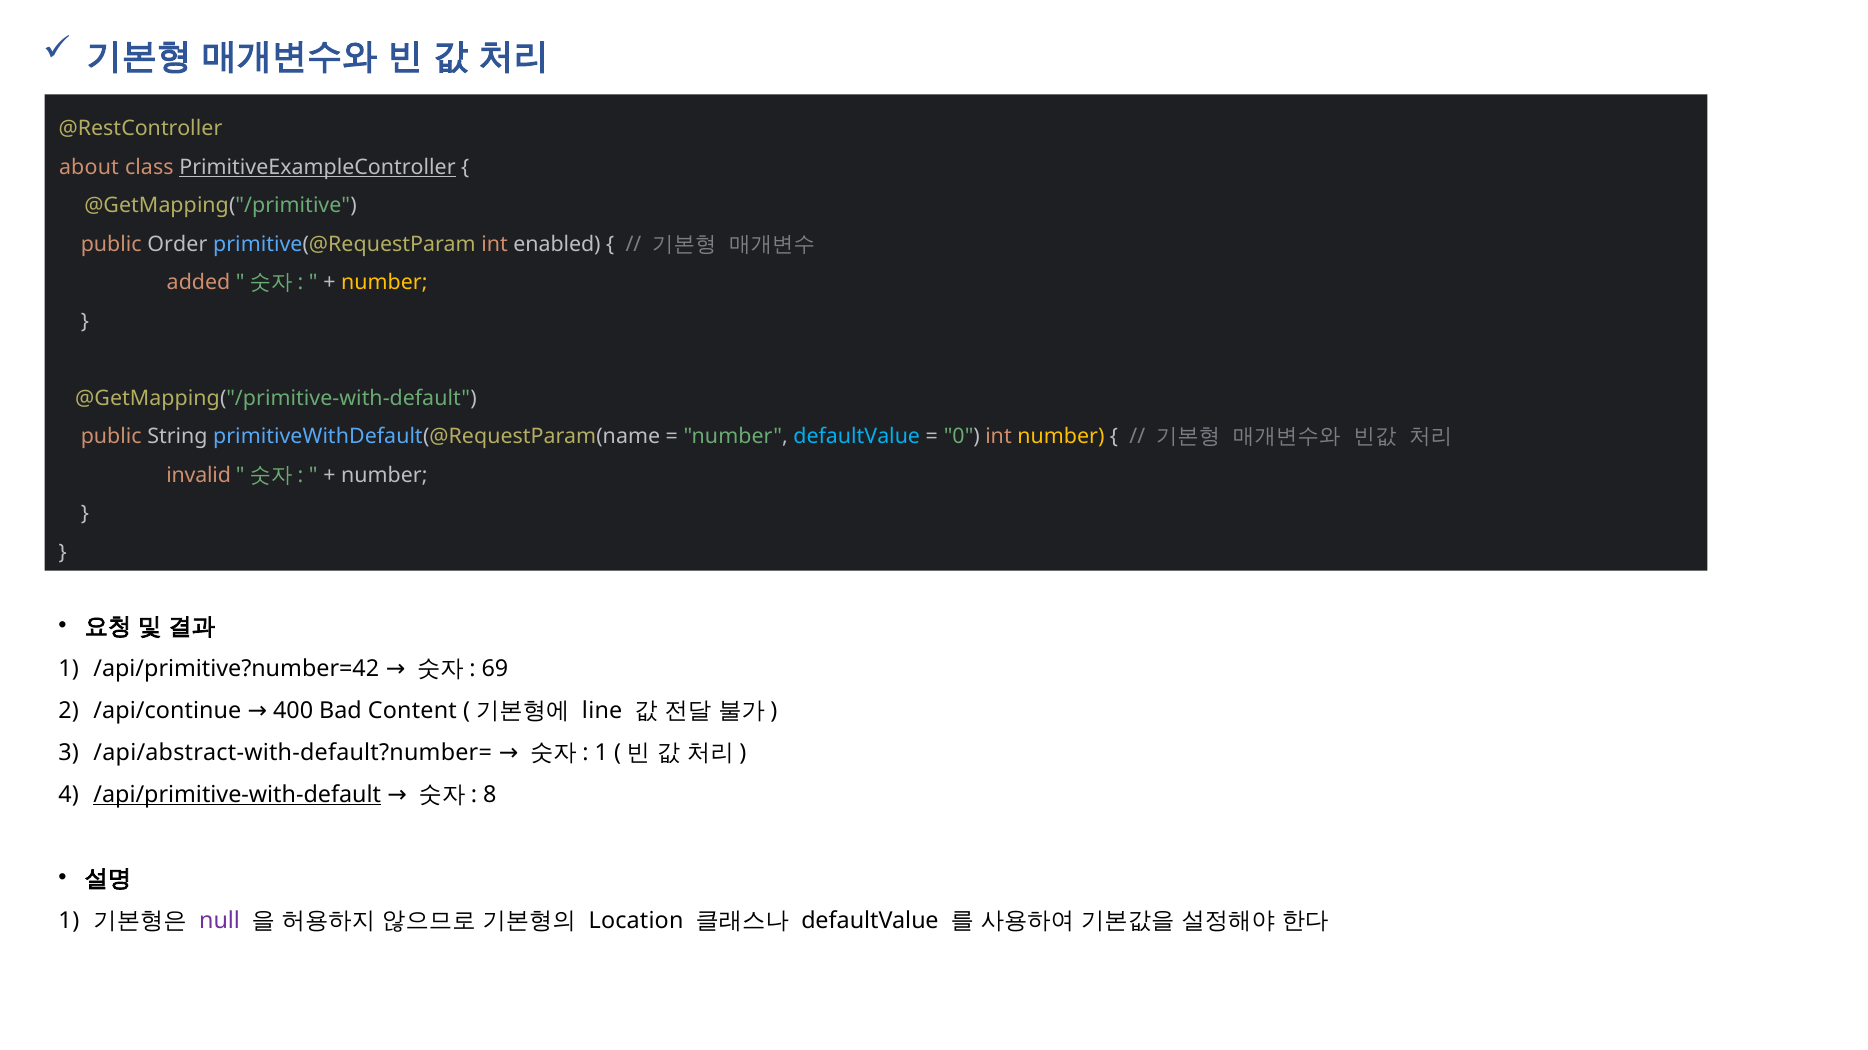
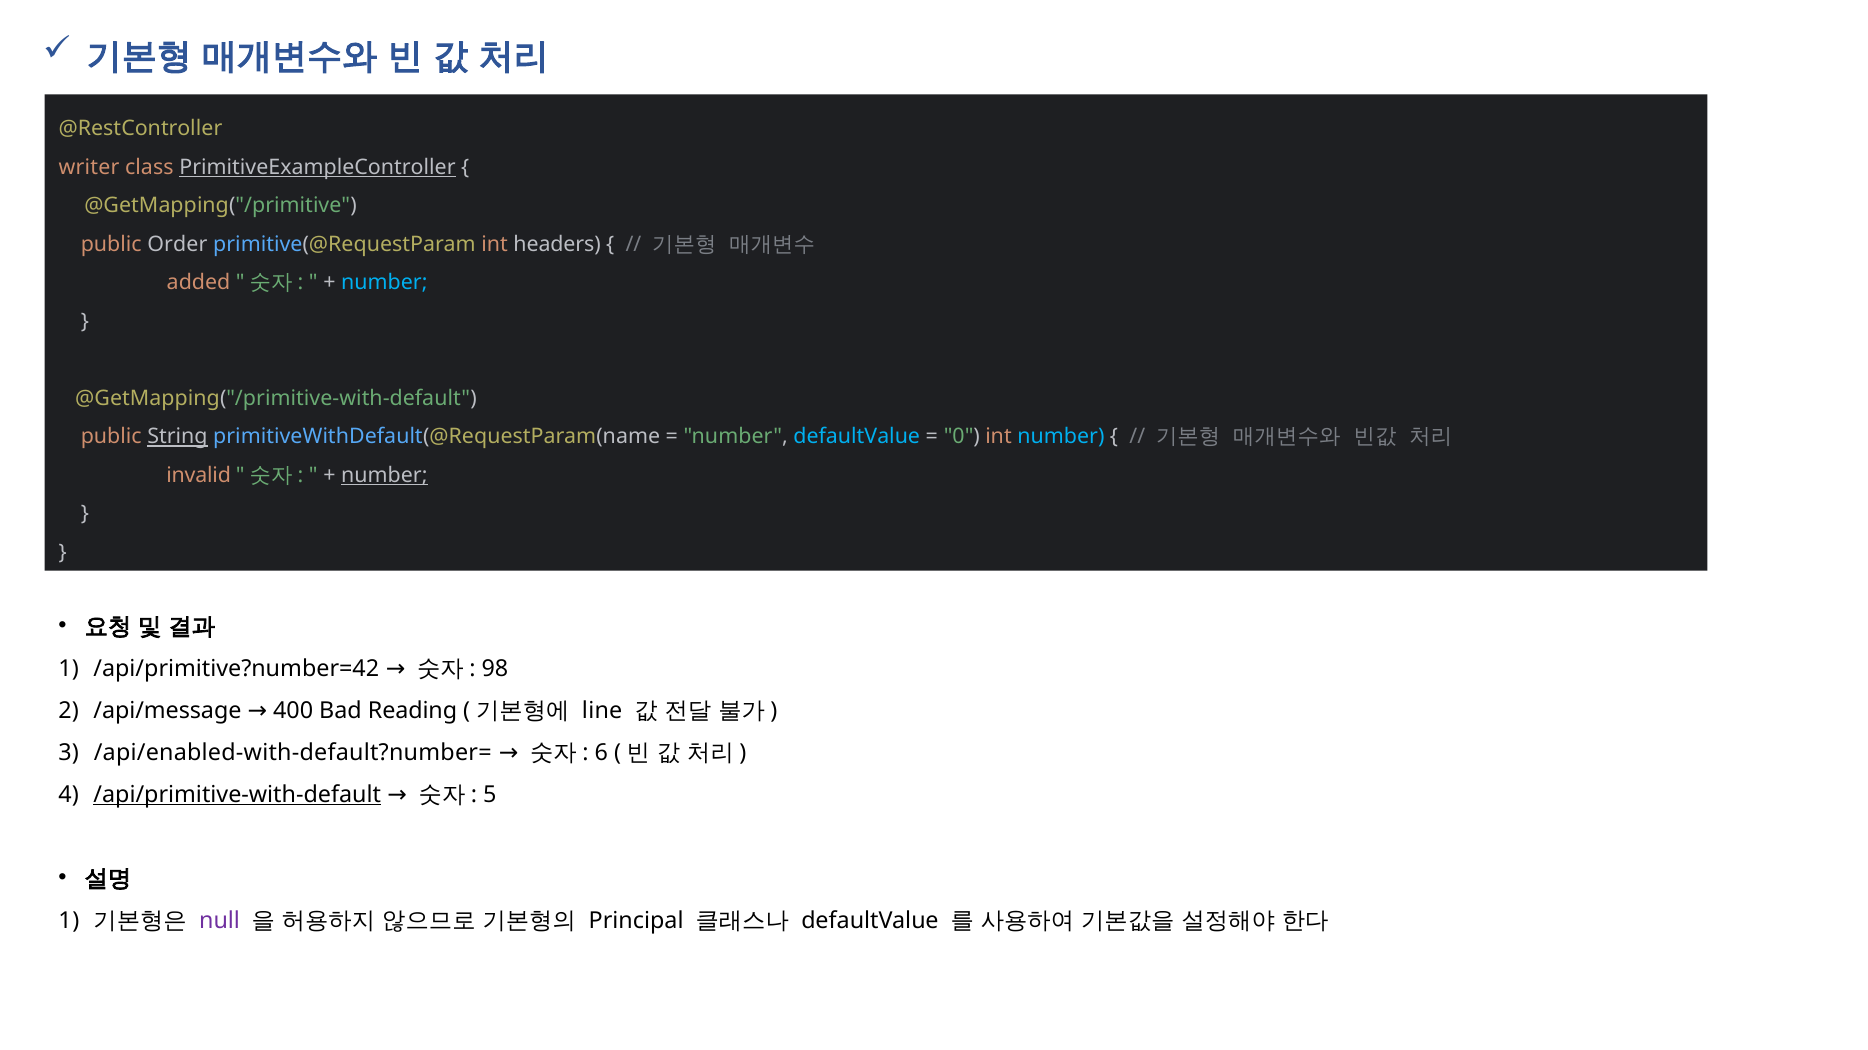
about: about -> writer
enabled: enabled -> headers
number at (384, 283) colour: yellow -> light blue
String underline: none -> present
number at (1061, 437) colour: yellow -> light blue
number at (384, 476) underline: none -> present
69: 69 -> 98
/api/continue: /api/continue -> /api/message
Content: Content -> Reading
/api/abstract-with-default?number=: /api/abstract-with-default?number= -> /api/enabled-with-default?number=
1 at (601, 753): 1 -> 6
8: 8 -> 5
Location: Location -> Principal
